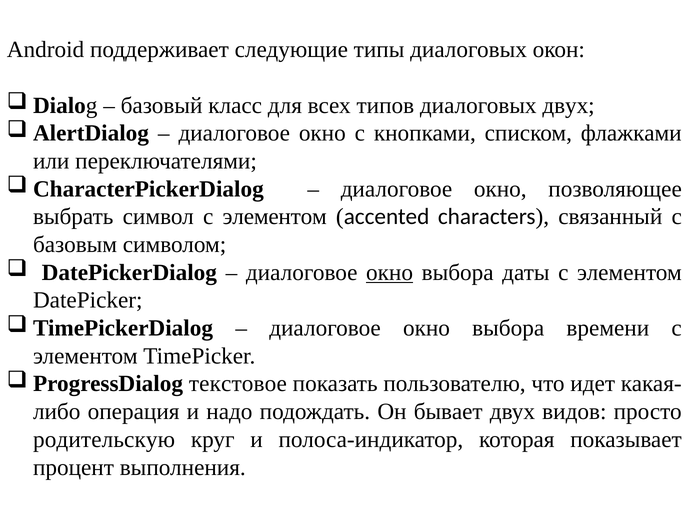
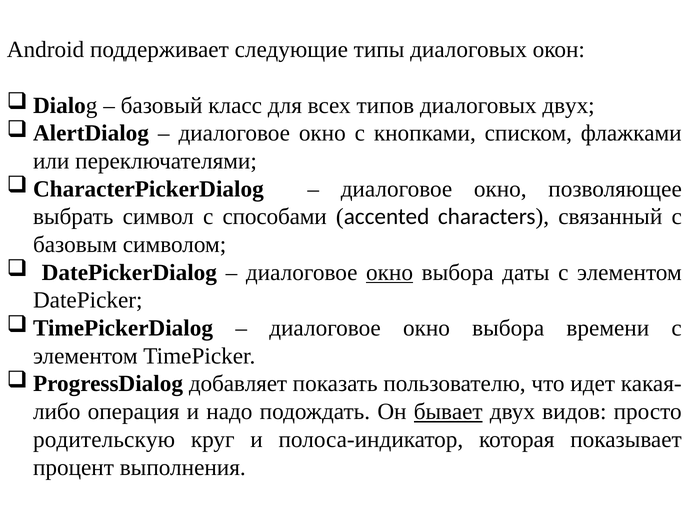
символ с элементом: элементом -> способами
текстовое: текстовое -> добавляет
бывает underline: none -> present
